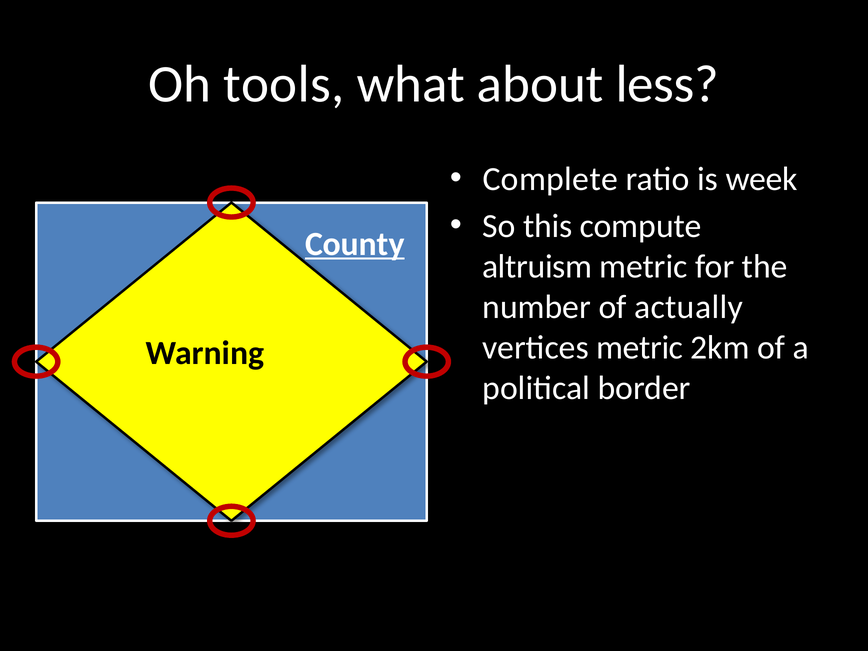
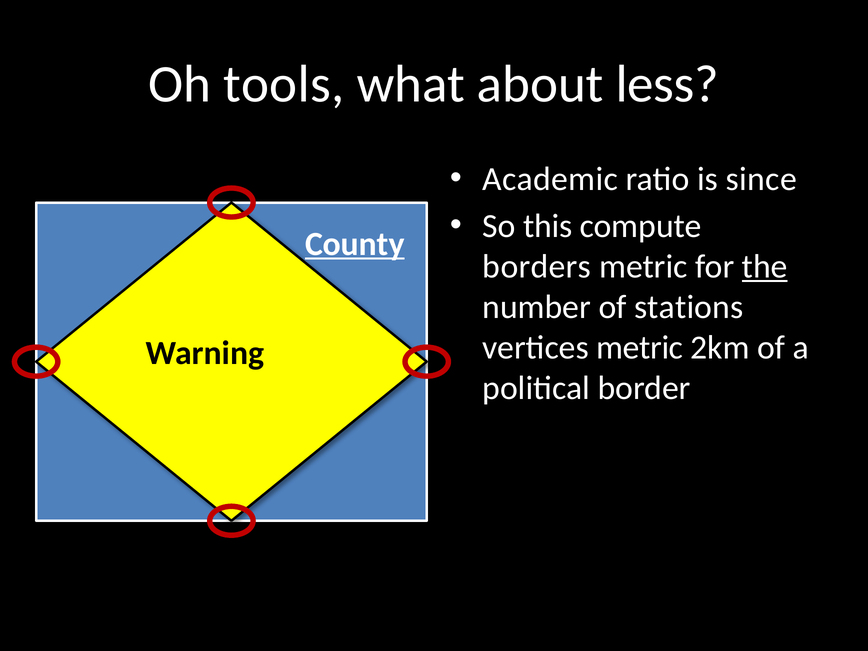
Complete: Complete -> Academic
week: week -> since
altruism: altruism -> borders
the underline: none -> present
actually: actually -> stations
